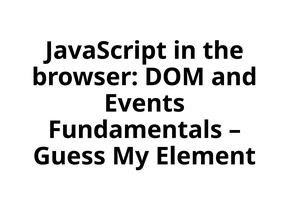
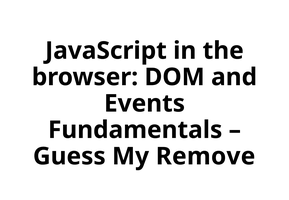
Element: Element -> Remove
